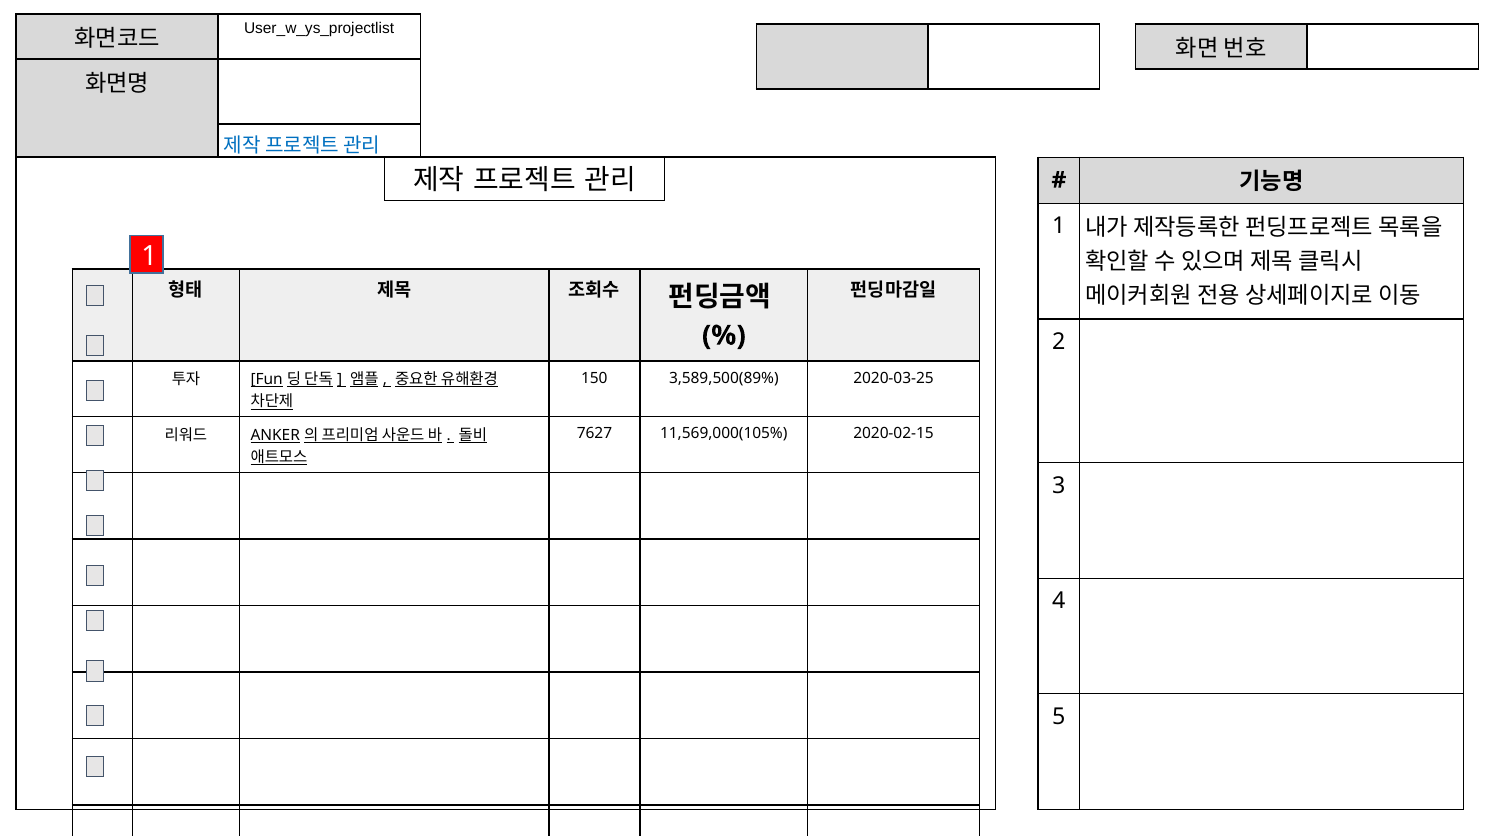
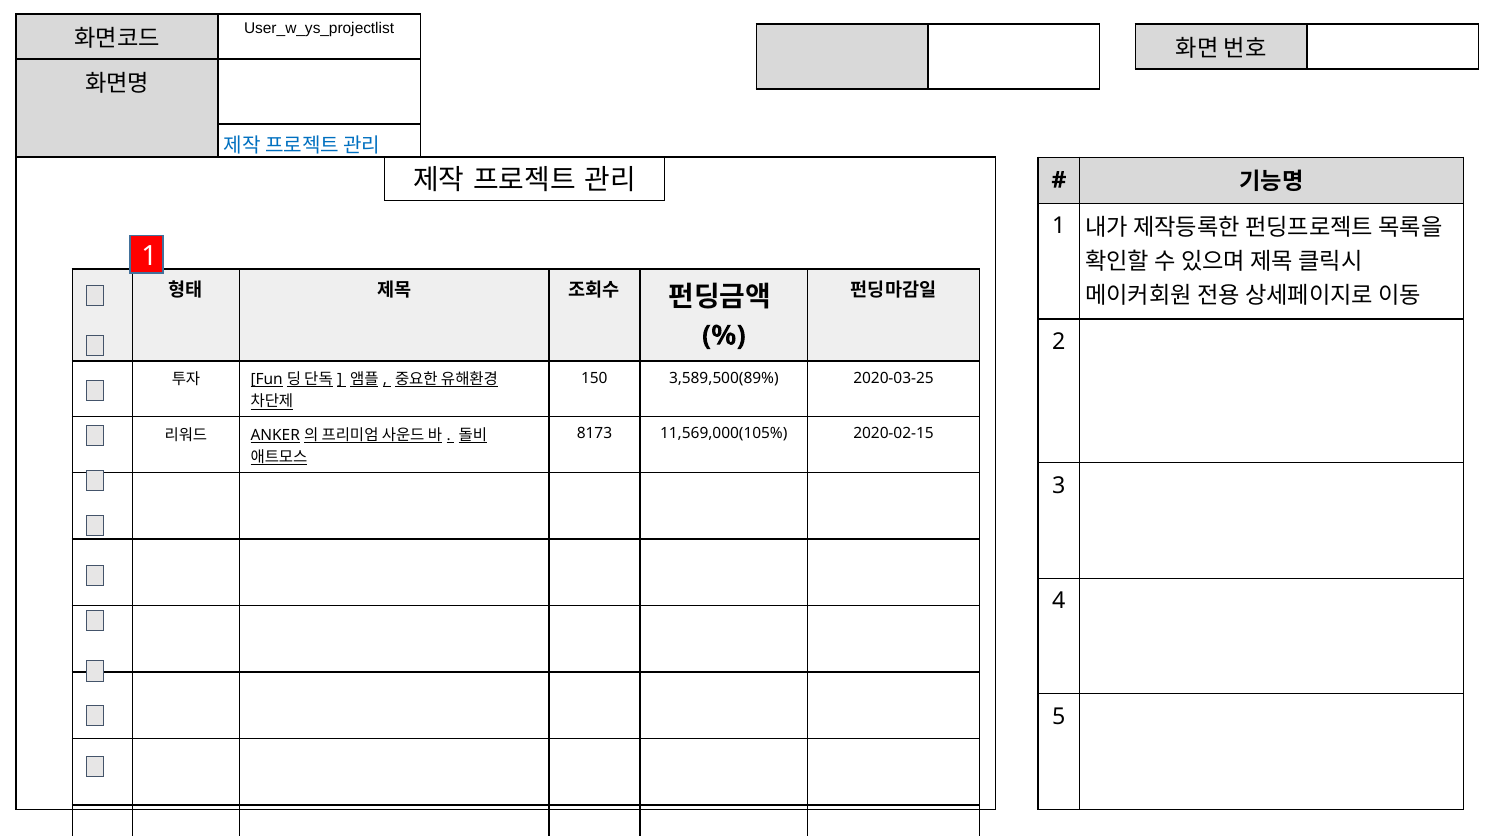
7627: 7627 -> 8173
